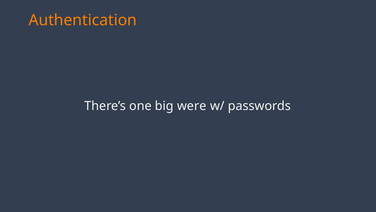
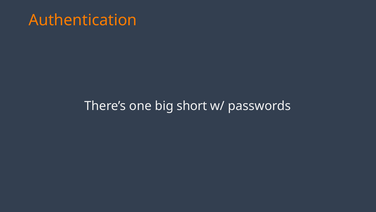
were: were -> short
